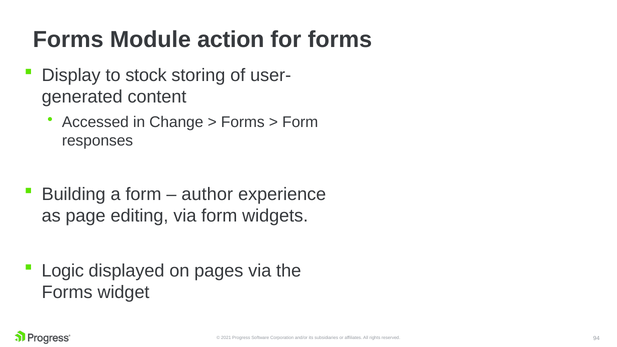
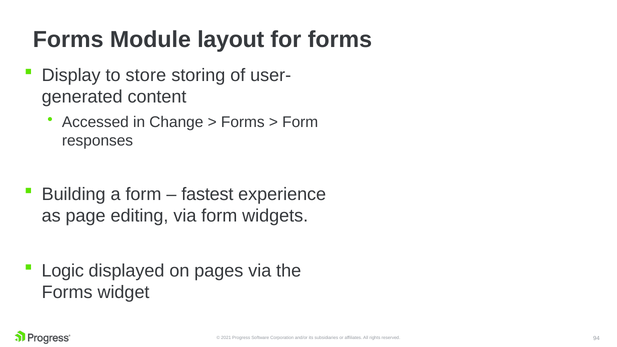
action: action -> layout
stock: stock -> store
author: author -> fastest
